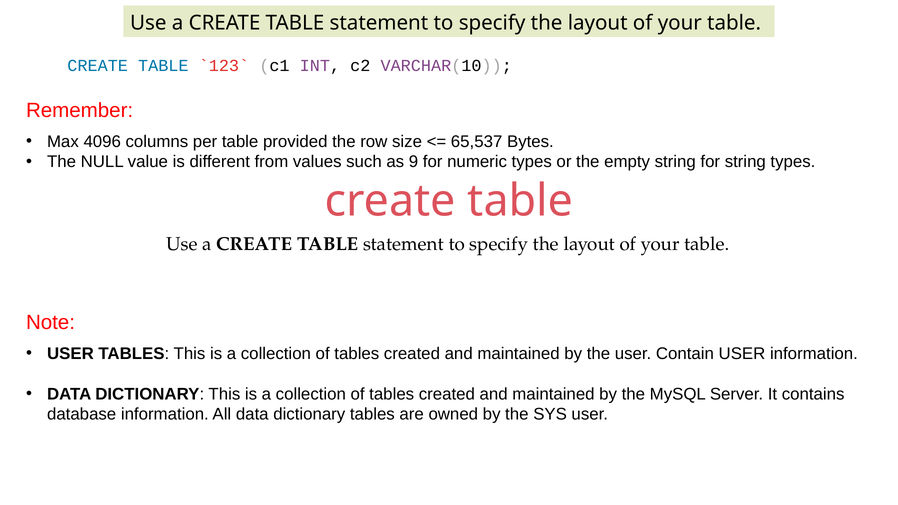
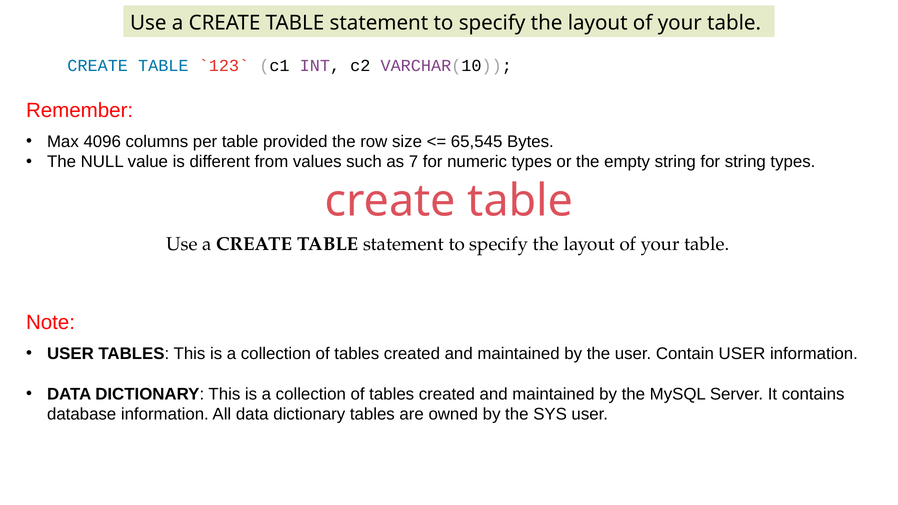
65,537: 65,537 -> 65,545
9: 9 -> 7
